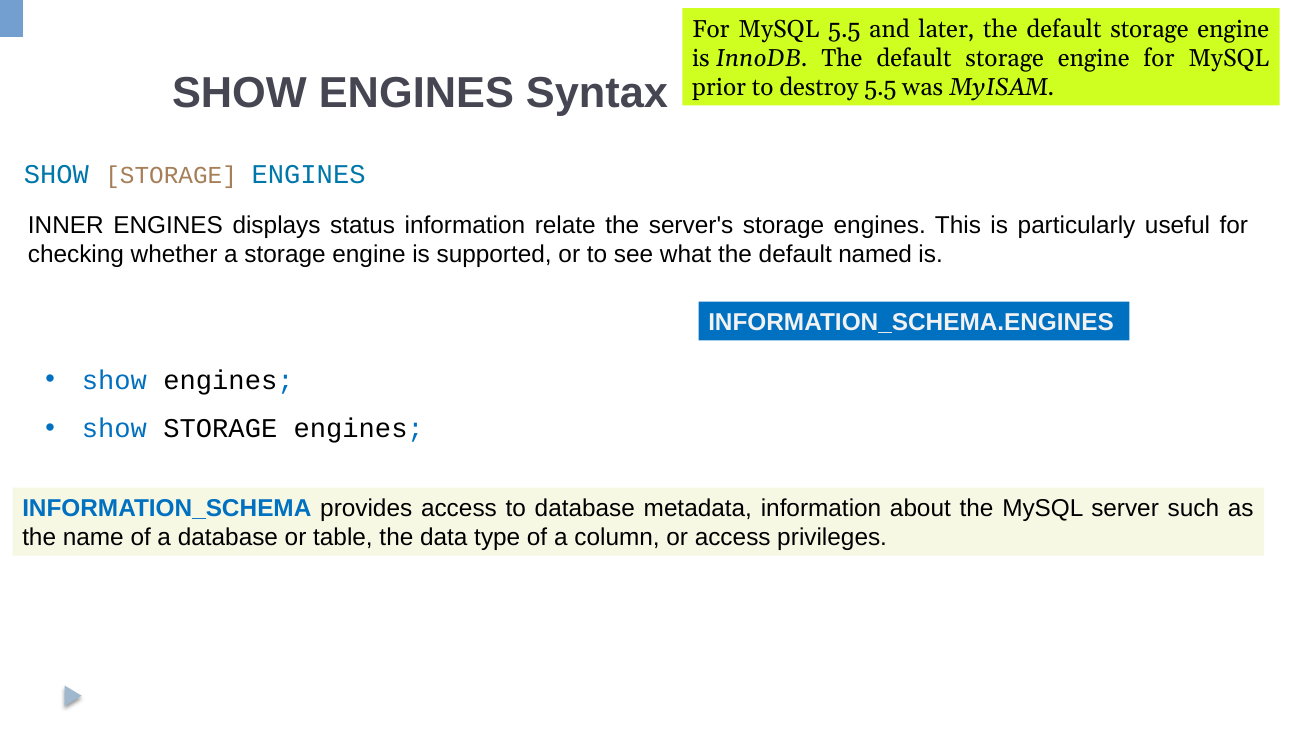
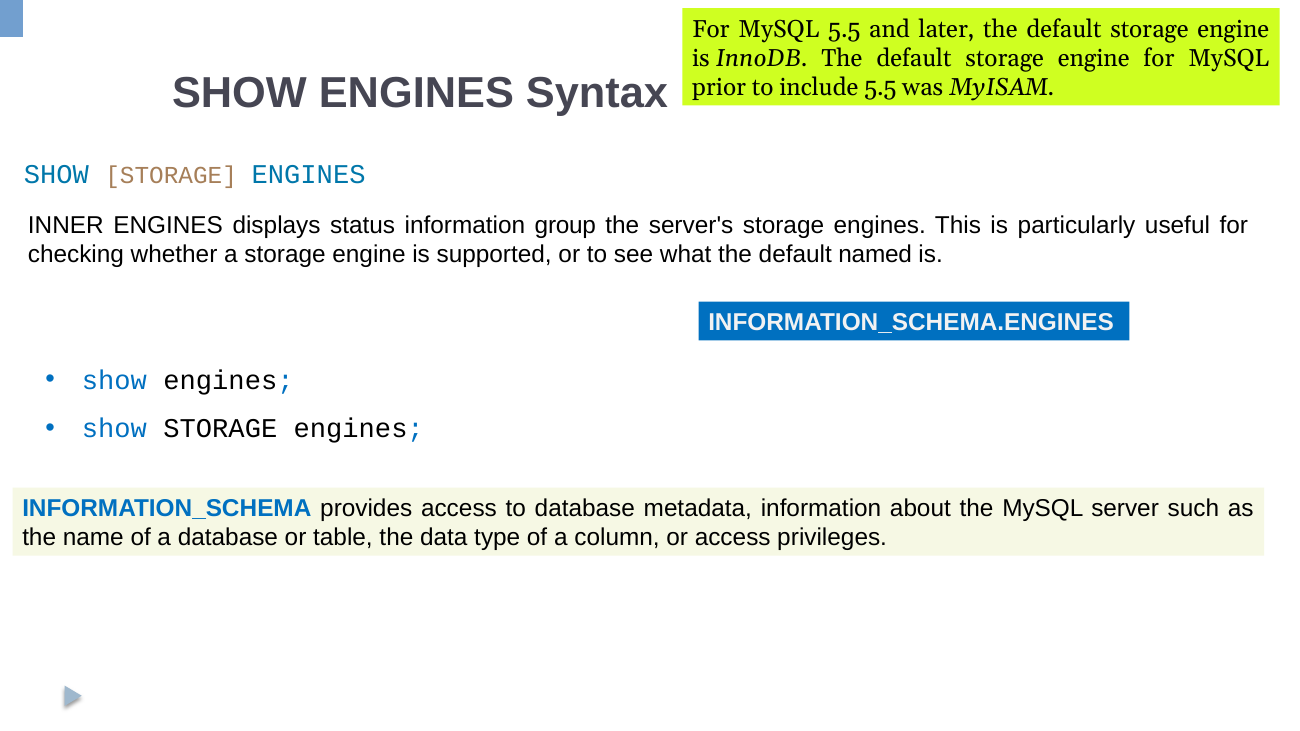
destroy: destroy -> include
relate: relate -> group
